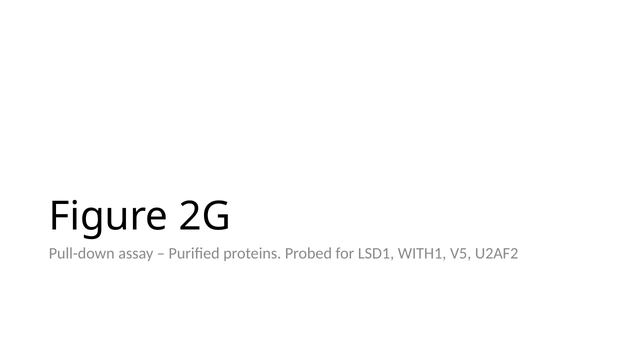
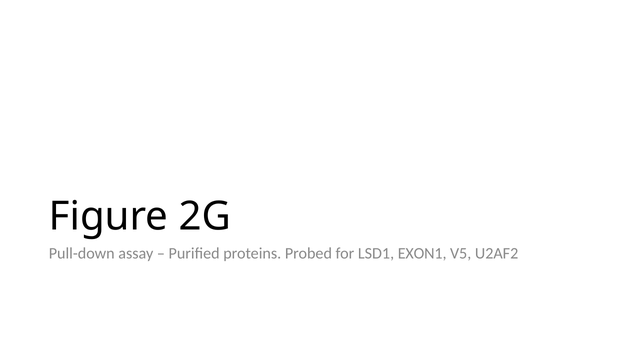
WITH1: WITH1 -> EXON1
